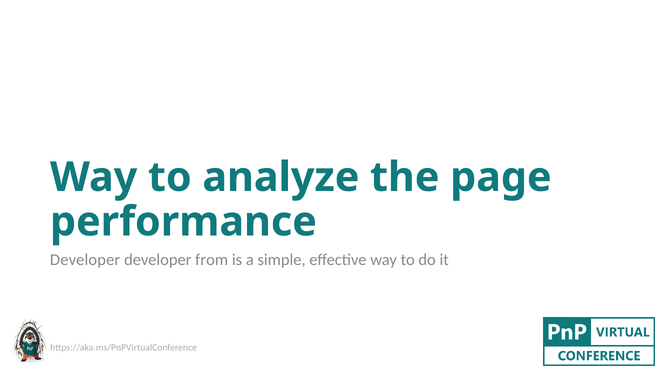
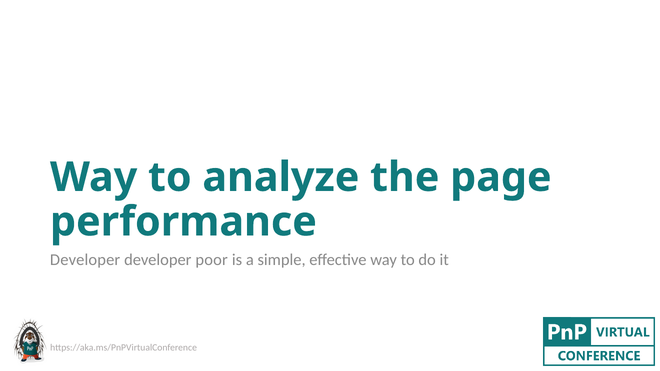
from: from -> poor
